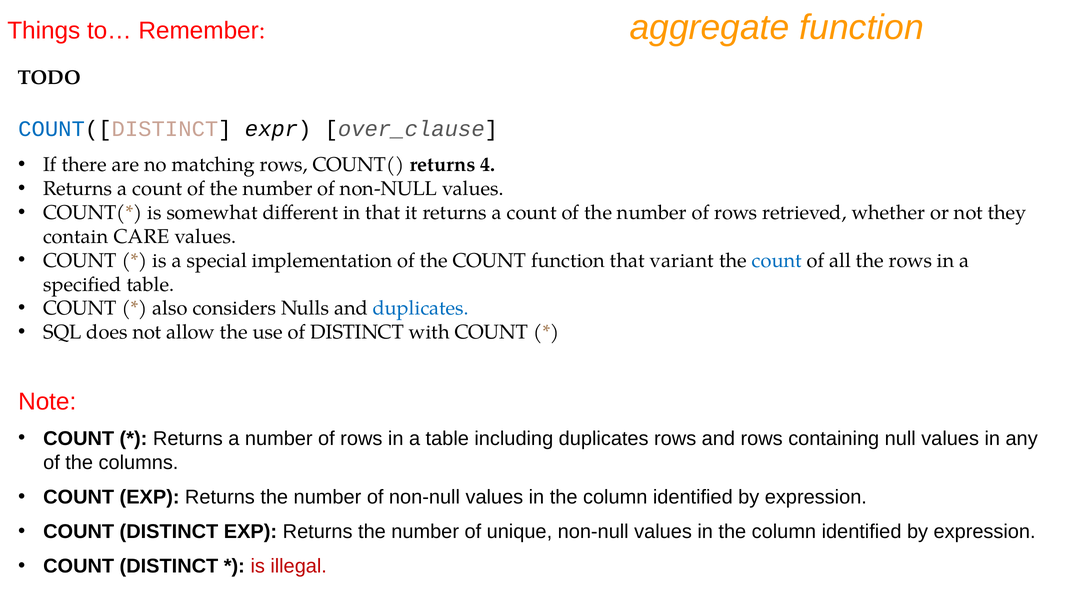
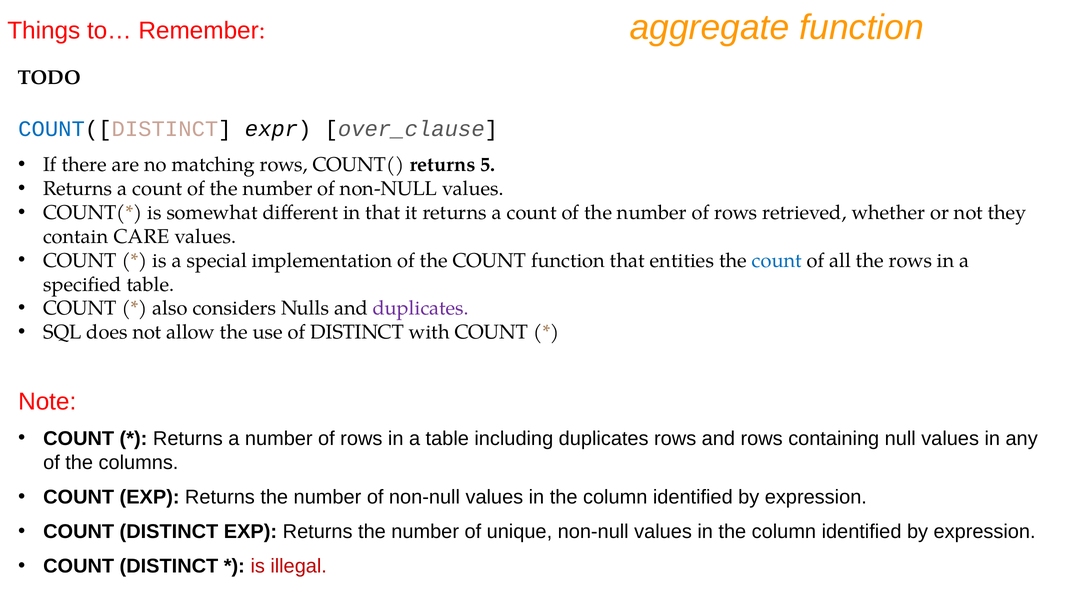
4: 4 -> 5
variant: variant -> entities
duplicates at (421, 308) colour: blue -> purple
